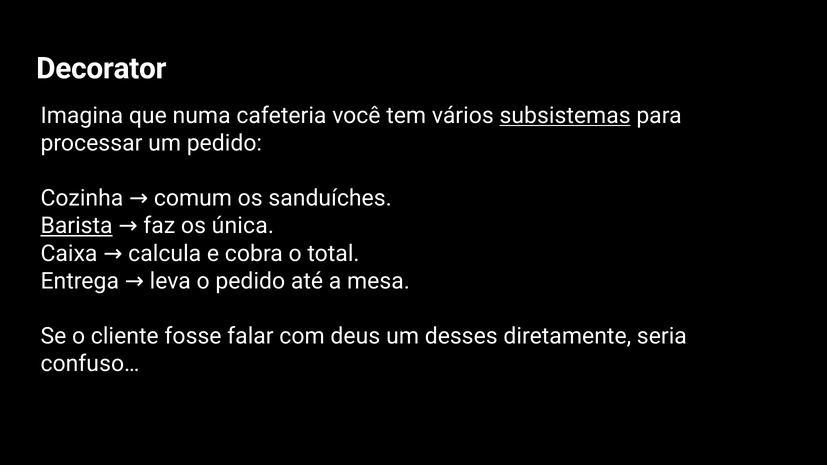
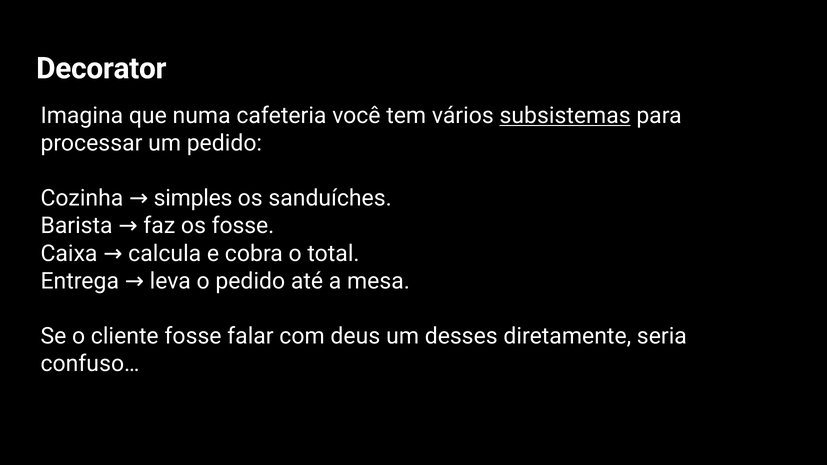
comum: comum -> simples
Barista underline: present -> none
os única: única -> fosse
